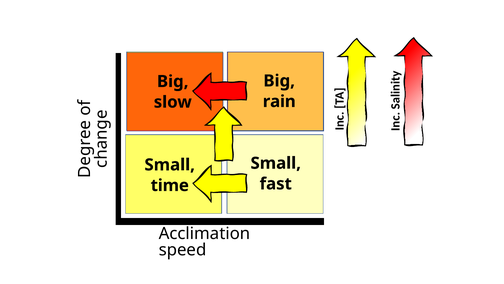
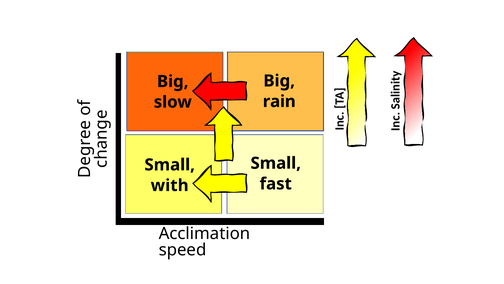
time: time -> with
